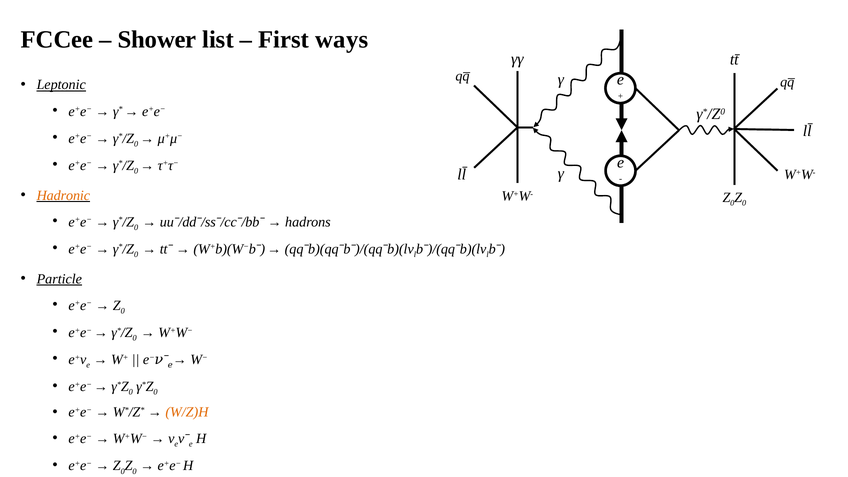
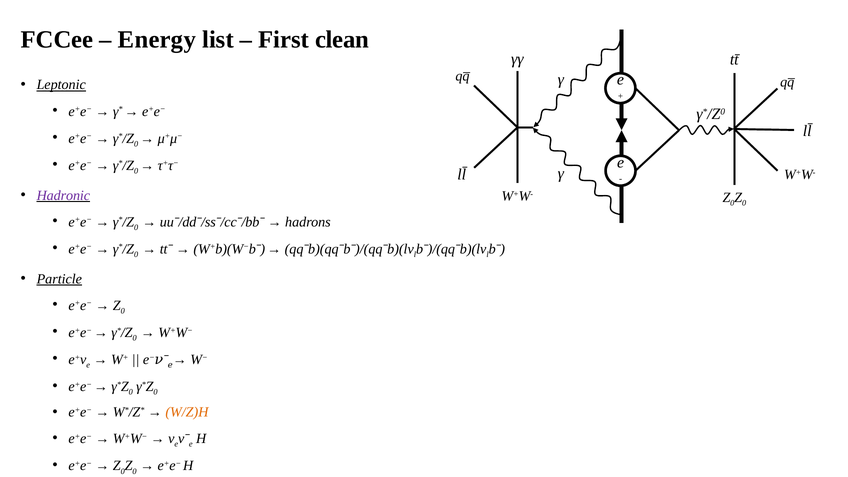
Shower: Shower -> Energy
ways: ways -> clean
Hadronic colour: orange -> purple
